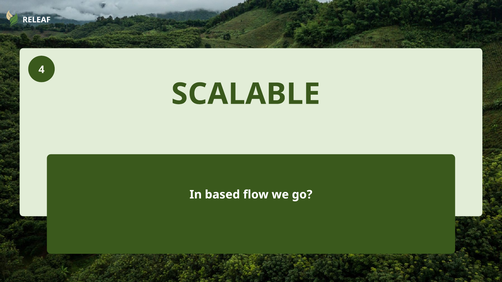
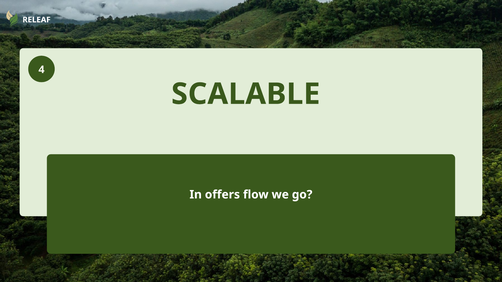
based: based -> offers
